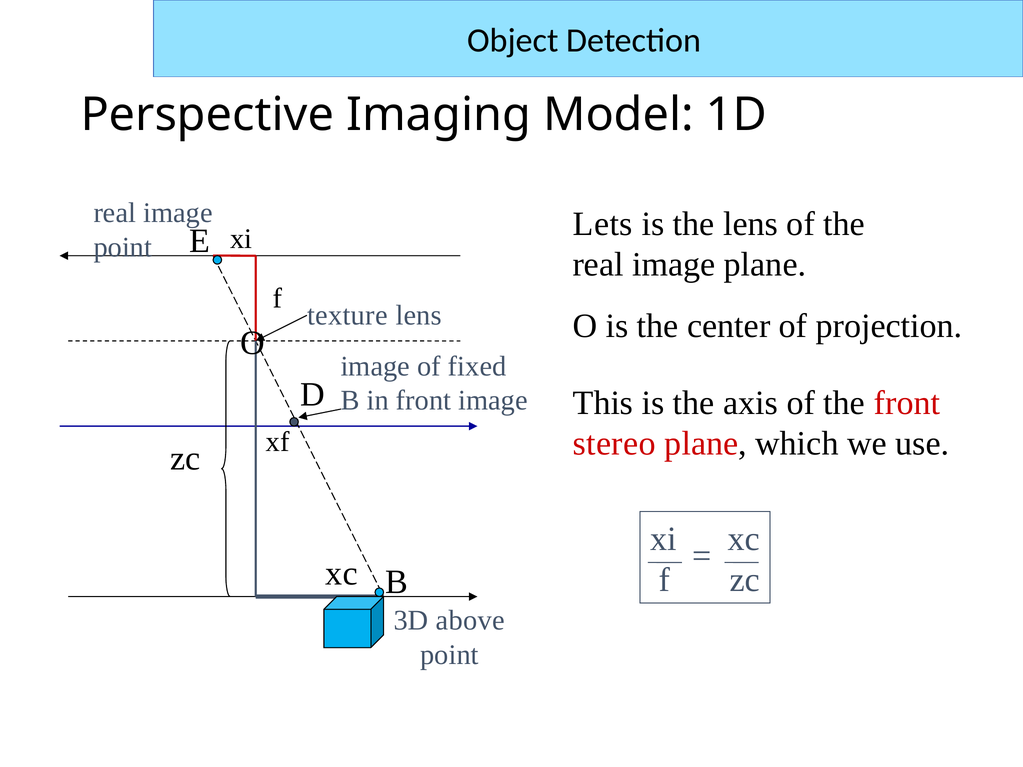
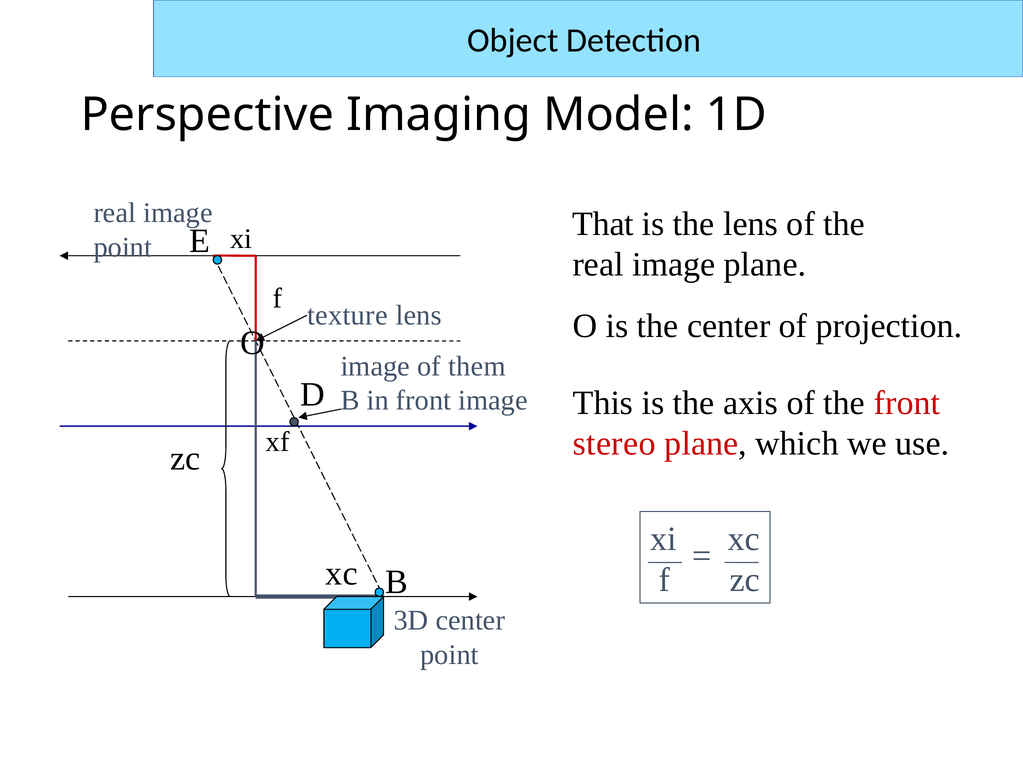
Lets: Lets -> That
fixed: fixed -> them
3D above: above -> center
